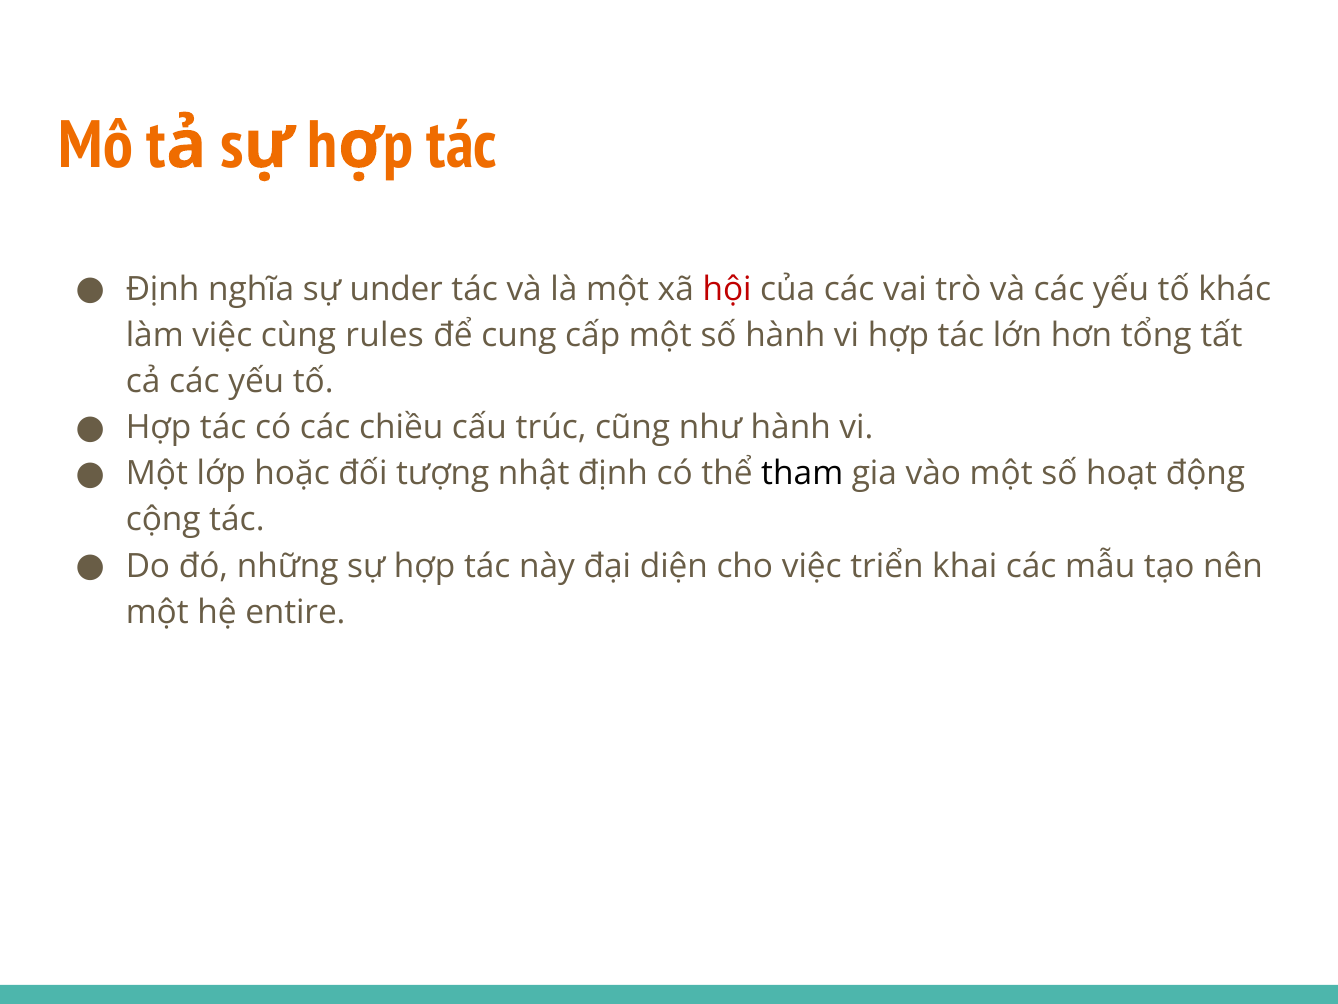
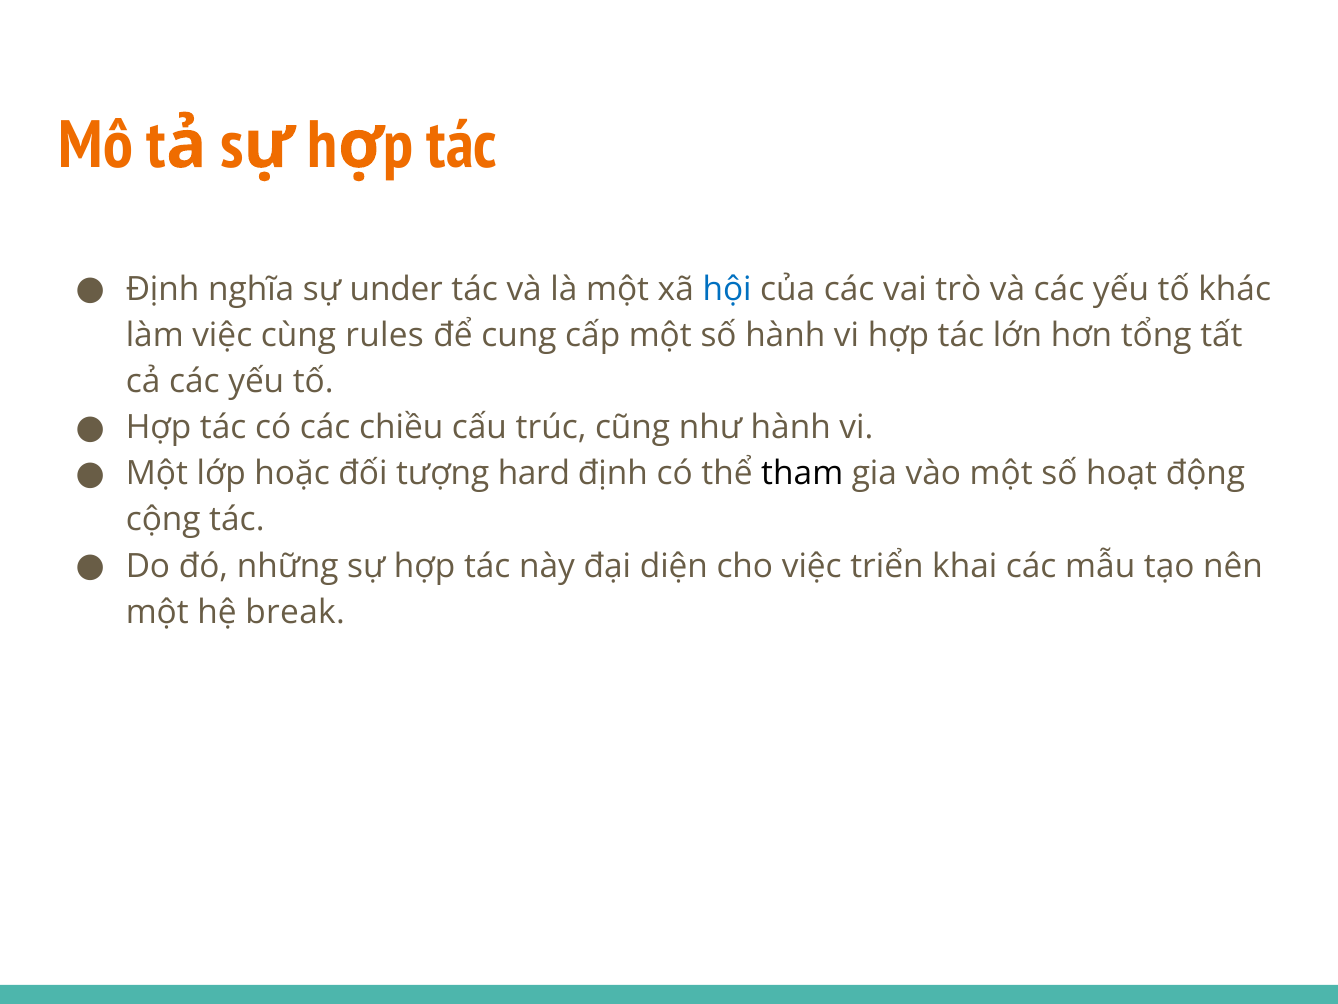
hội colour: red -> blue
nhật: nhật -> hard
entire: entire -> break
